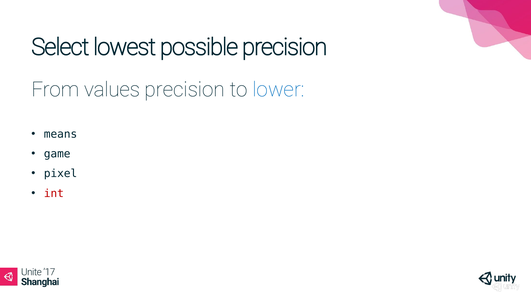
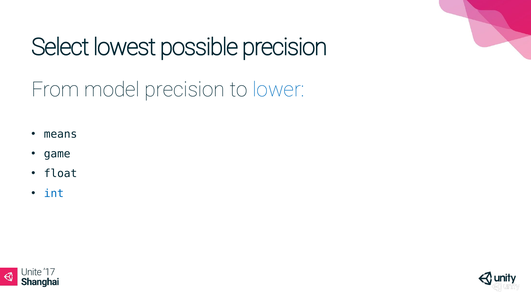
values: values -> model
pixel: pixel -> float
int colour: red -> blue
